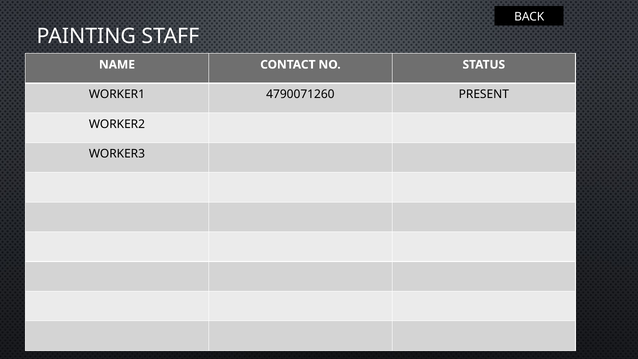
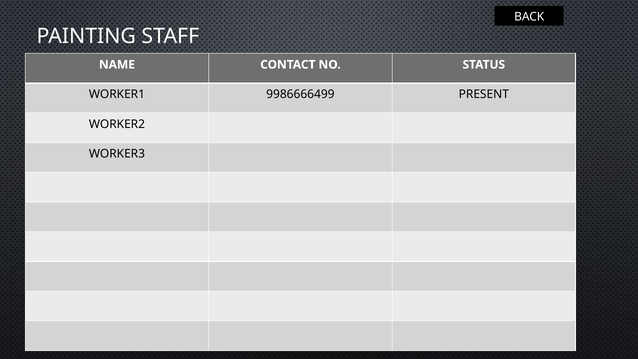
4790071260: 4790071260 -> 9986666499
